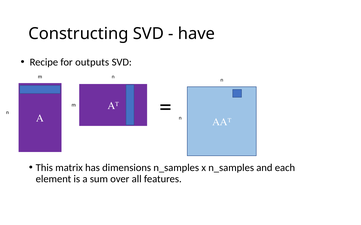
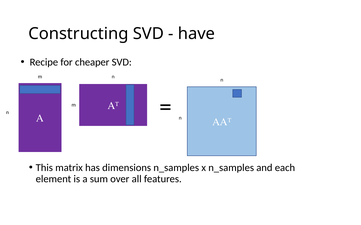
outputs: outputs -> cheaper
